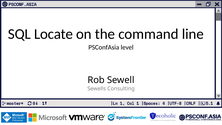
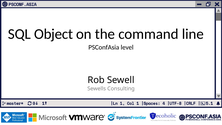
Locate: Locate -> Object
